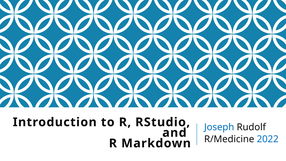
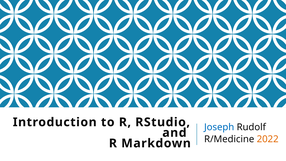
2022 colour: blue -> orange
